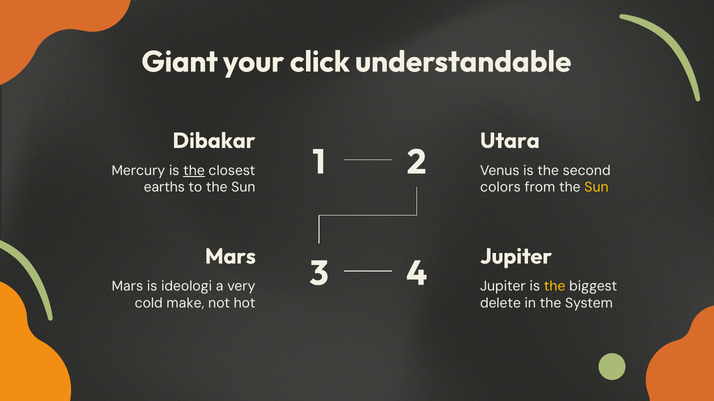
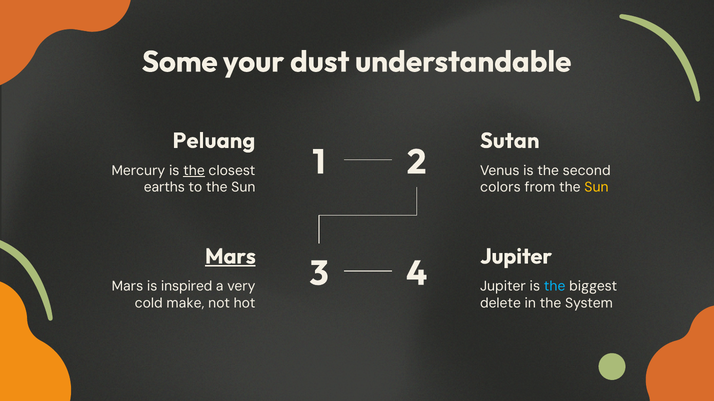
Giant: Giant -> Some
click: click -> dust
Dibakar: Dibakar -> Peluang
Utara: Utara -> Sutan
Mars at (230, 257) underline: none -> present
the at (555, 287) colour: yellow -> light blue
ideologi: ideologi -> inspired
